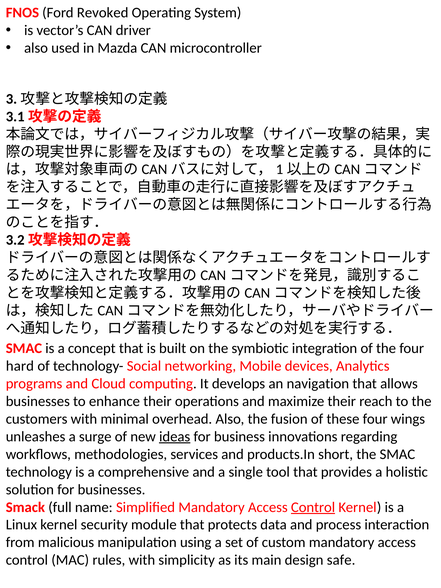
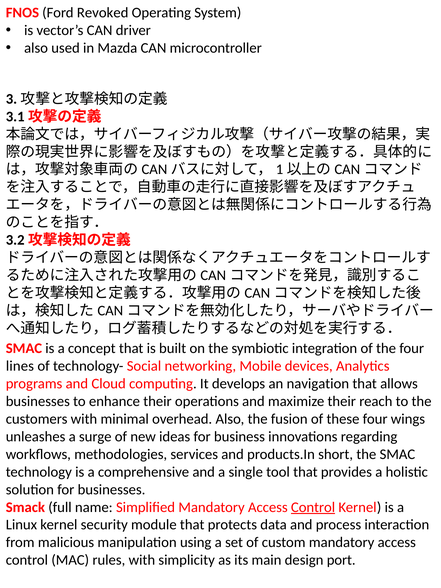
hard: hard -> lines
ideas underline: present -> none
safe: safe -> port
